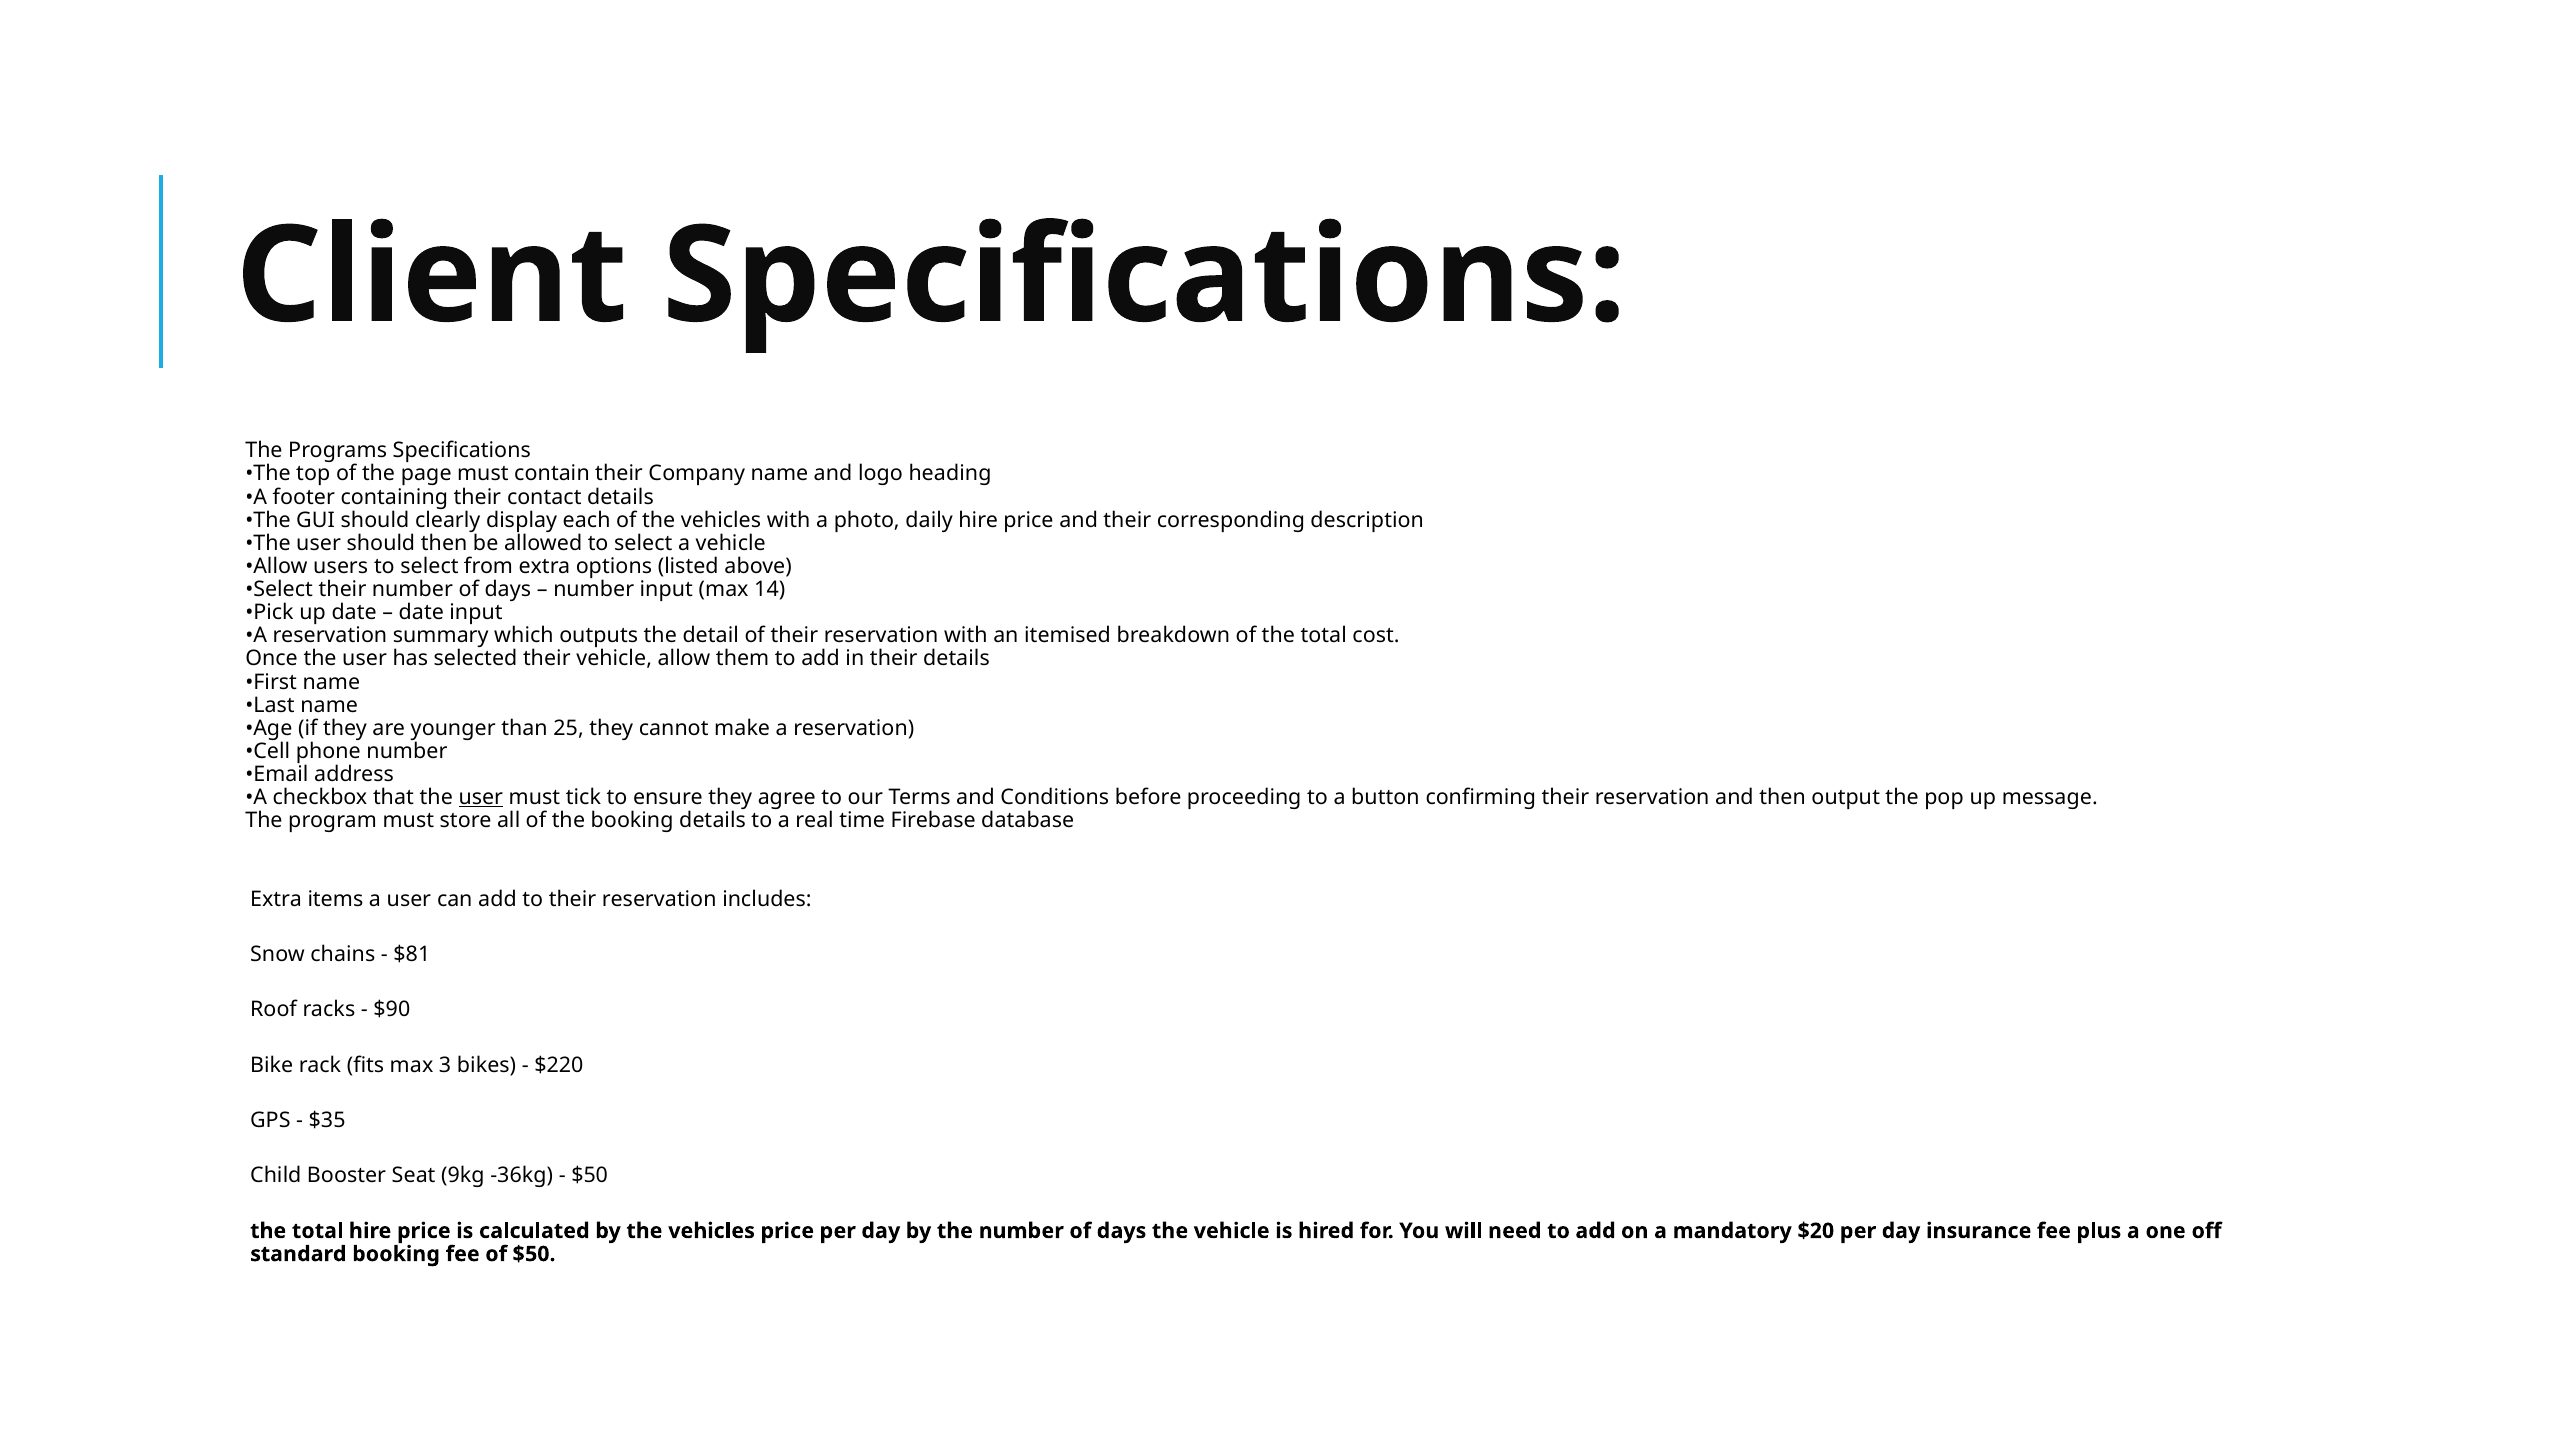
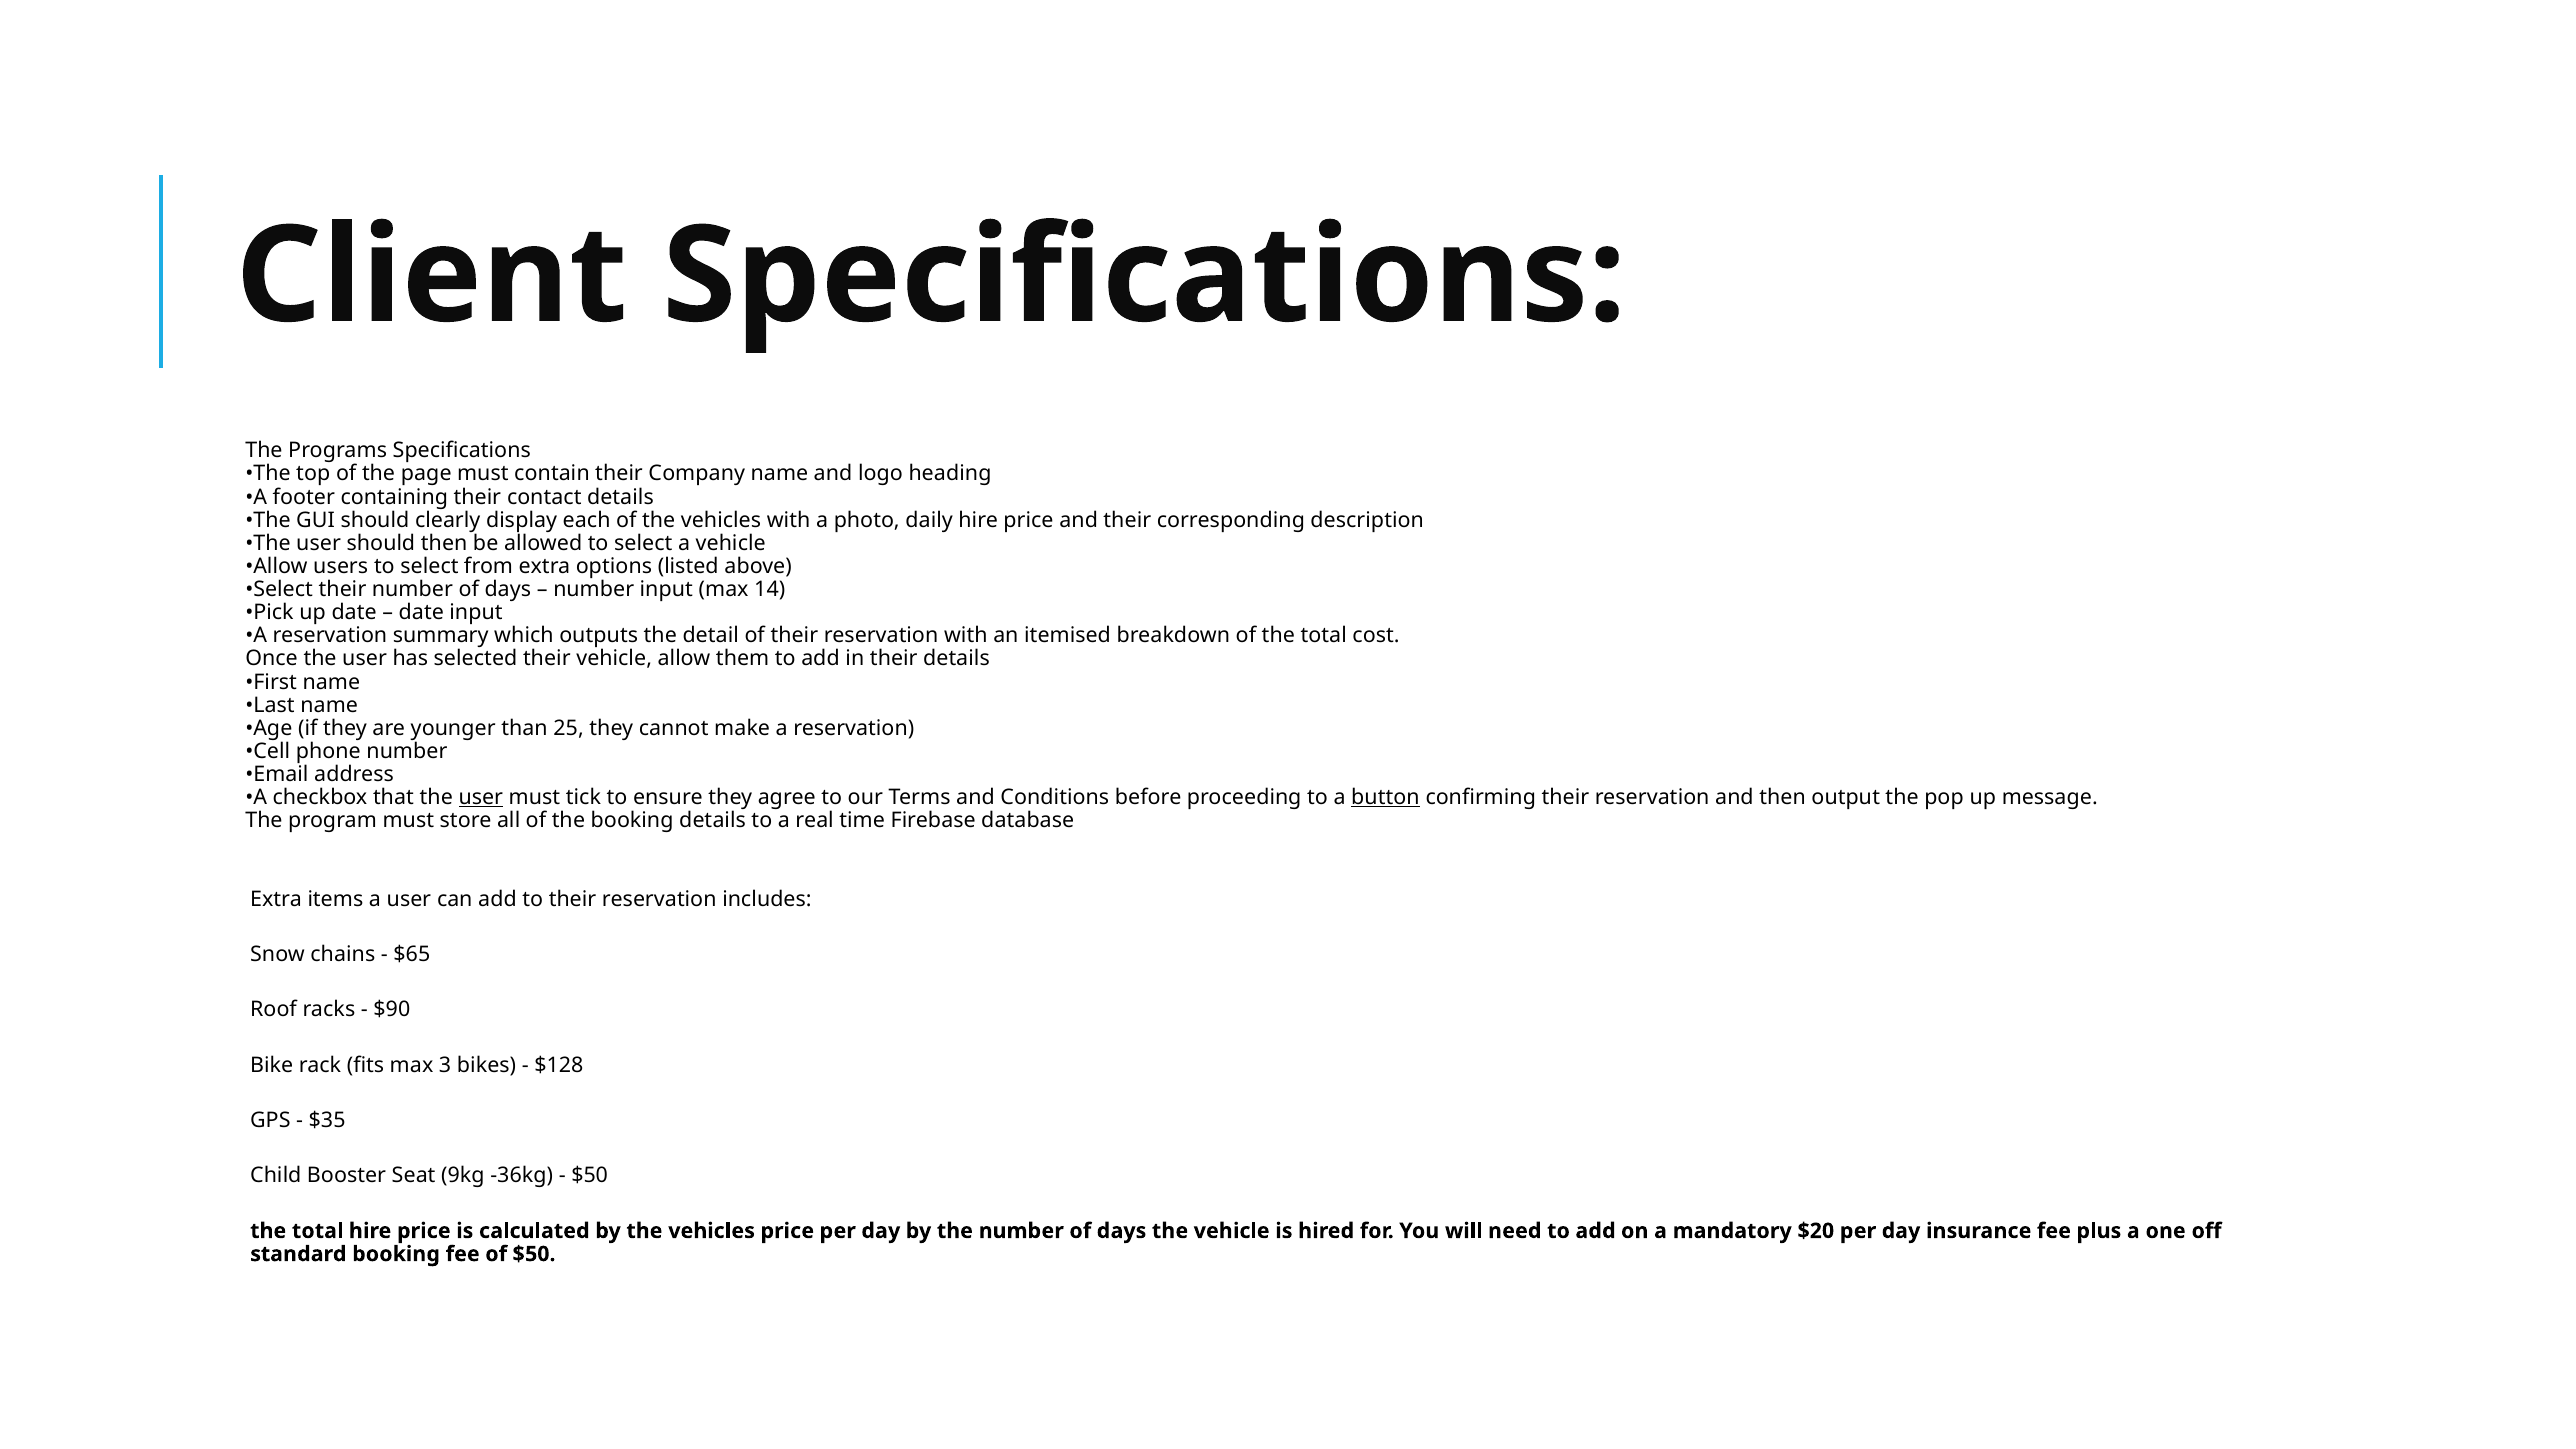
button underline: none -> present
$81: $81 -> $65
$220: $220 -> $128
